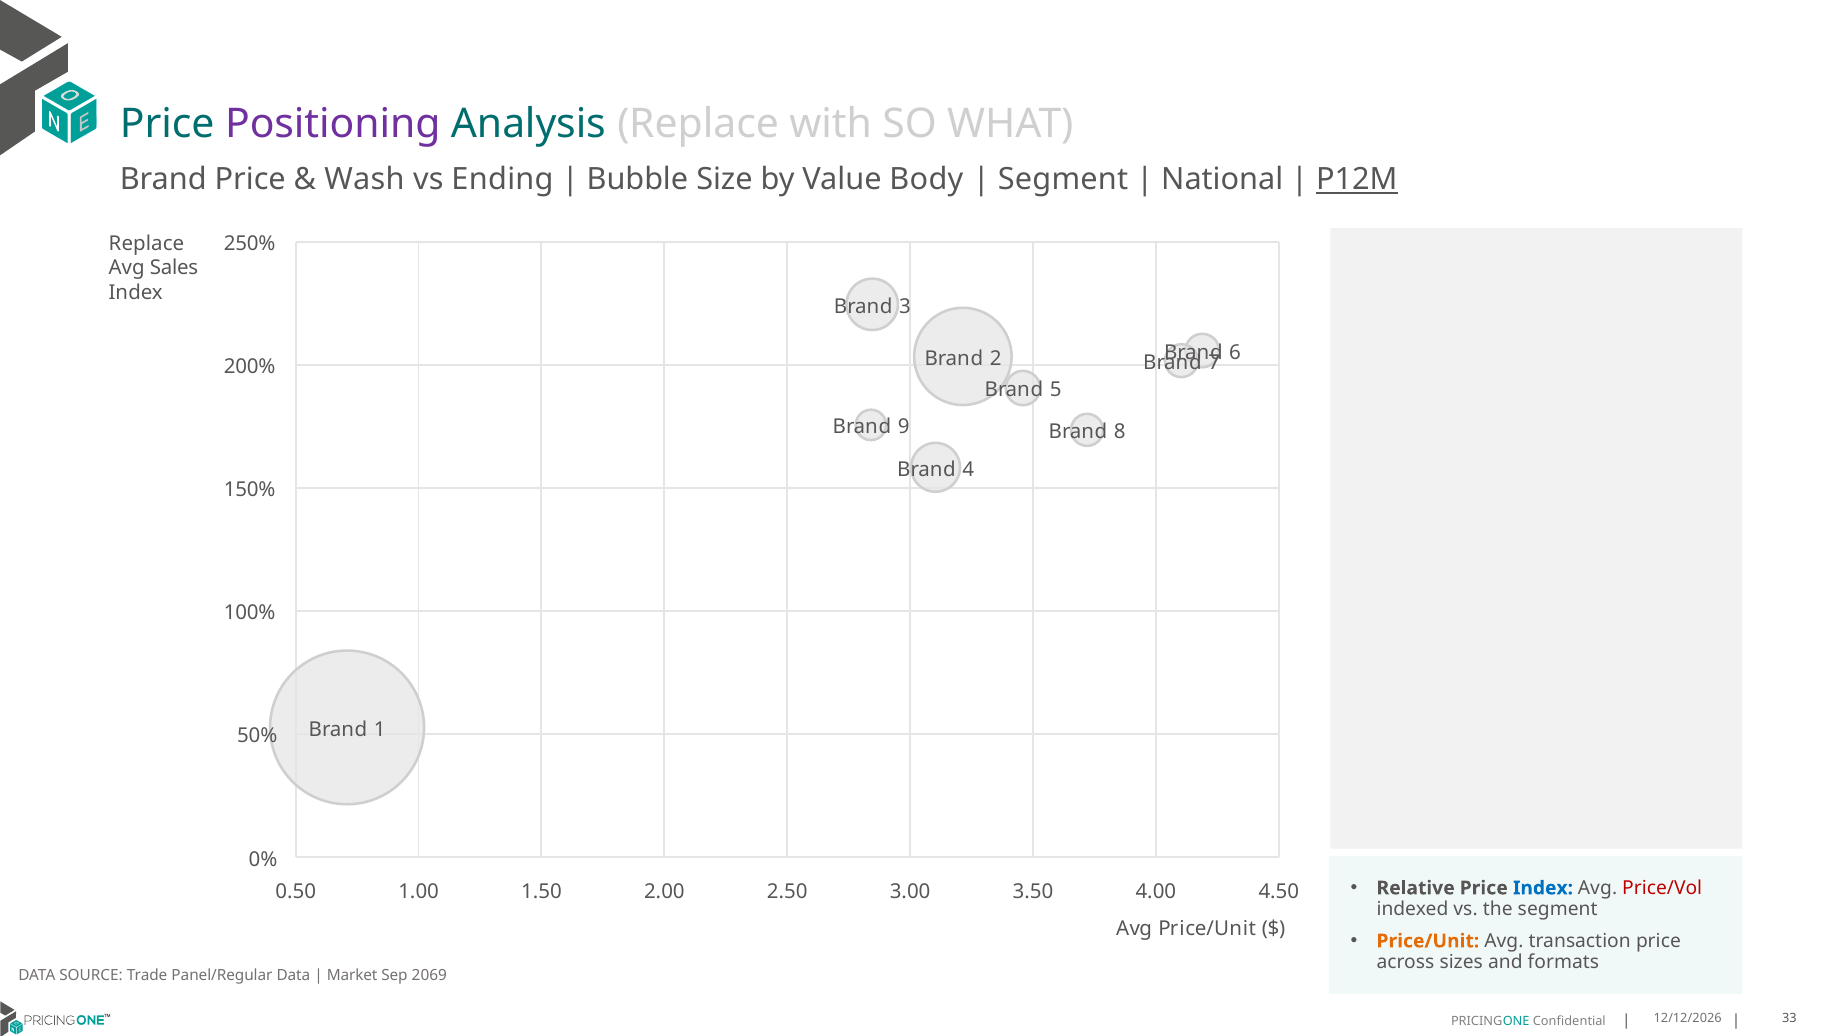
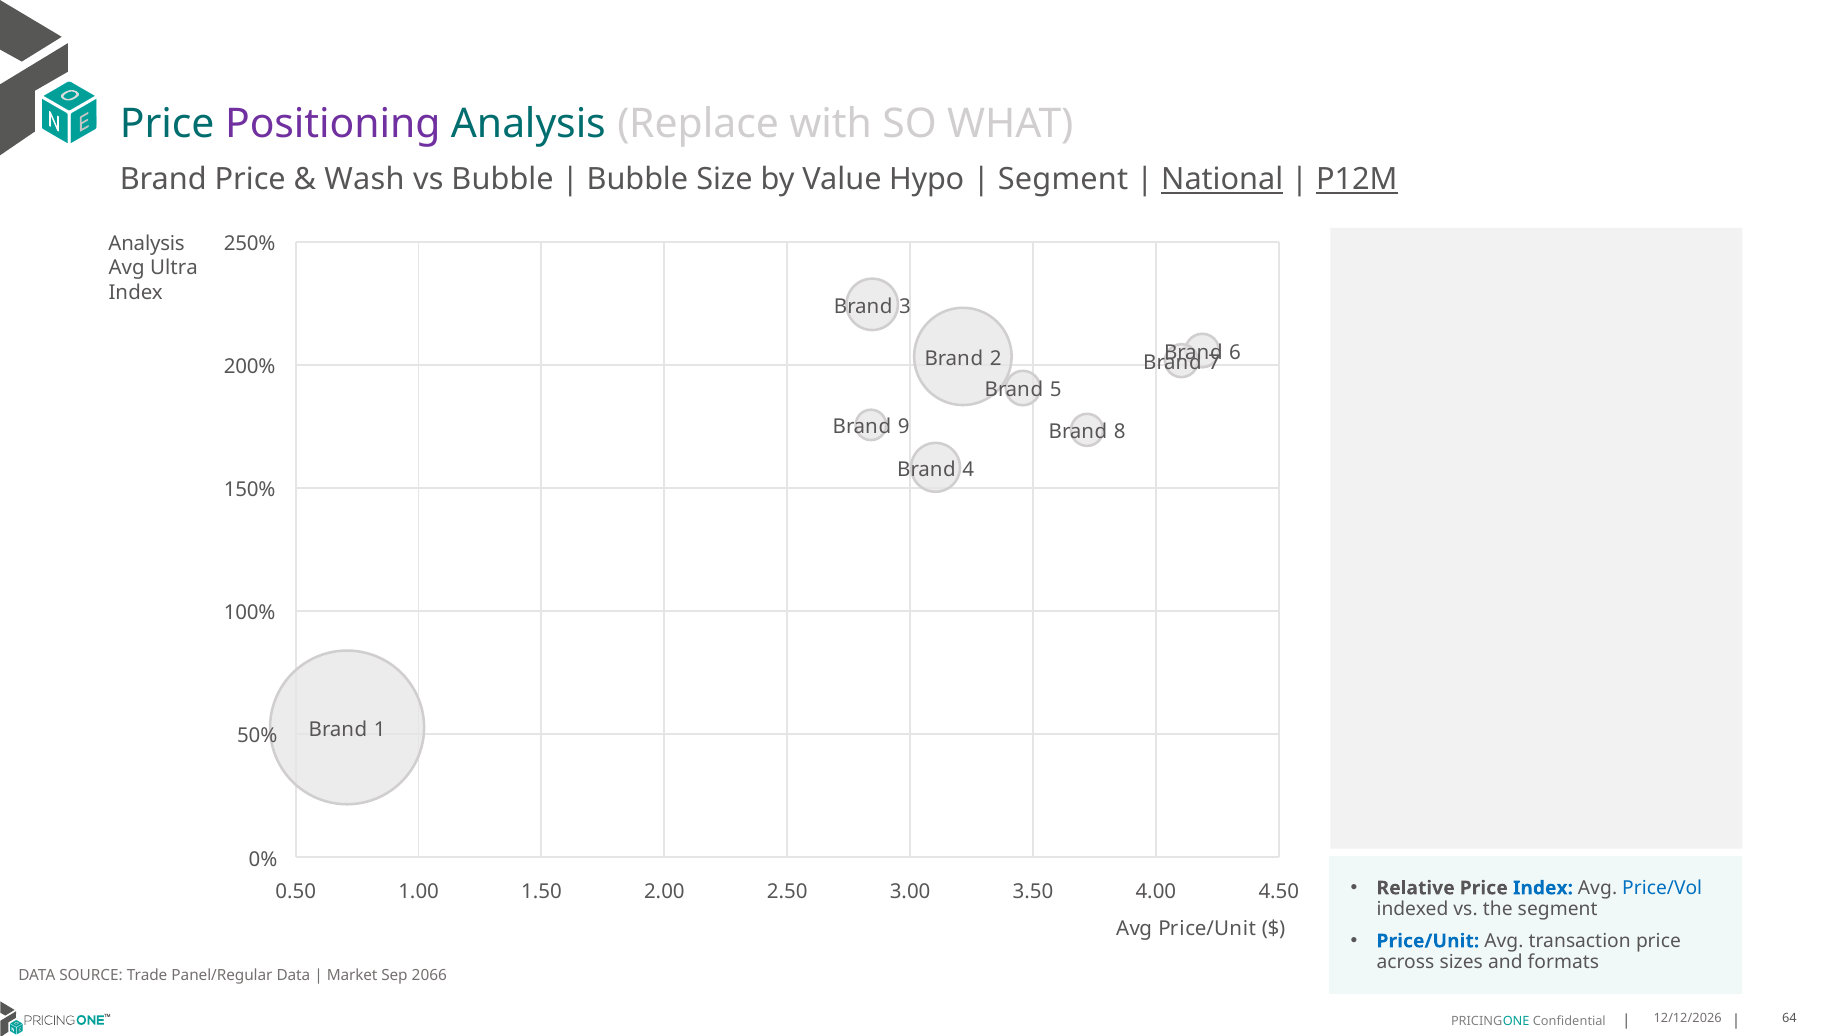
vs Ending: Ending -> Bubble
Body: Body -> Hypo
National underline: none -> present
Replace at (146, 244): Replace -> Analysis
Sales: Sales -> Ultra
Price/Vol colour: red -> blue
Price/Unit at (1428, 941) colour: orange -> blue
2069: 2069 -> 2066
33: 33 -> 64
